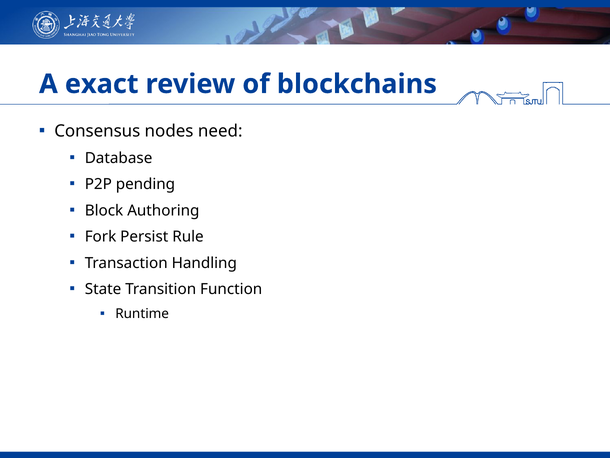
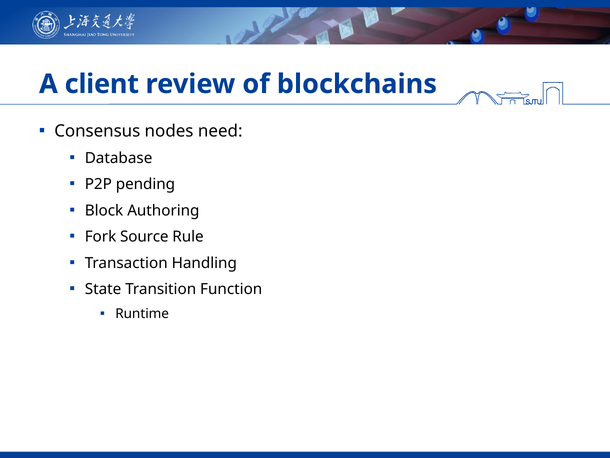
exact: exact -> client
Persist: Persist -> Source
